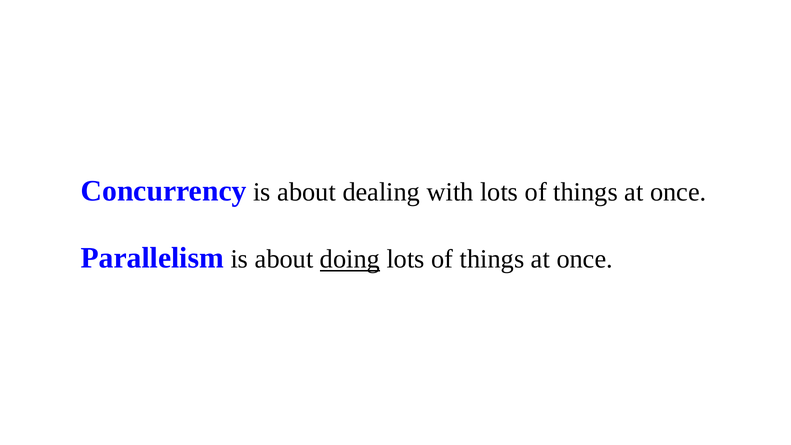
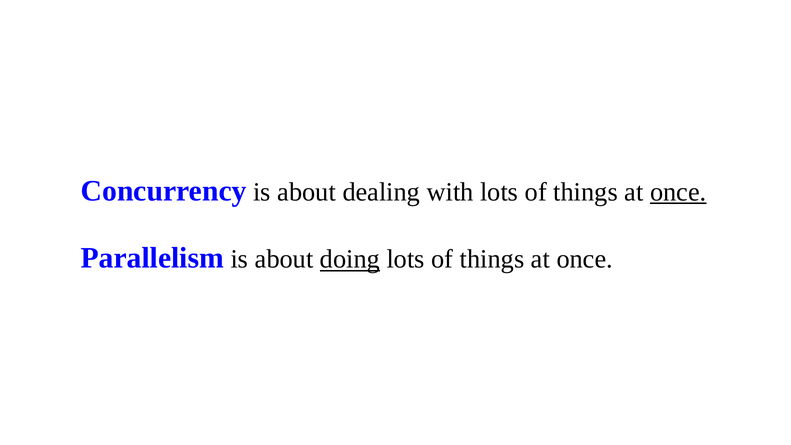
once at (678, 192) underline: none -> present
